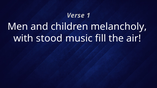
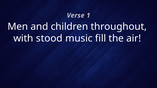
melancholy: melancholy -> throughout
